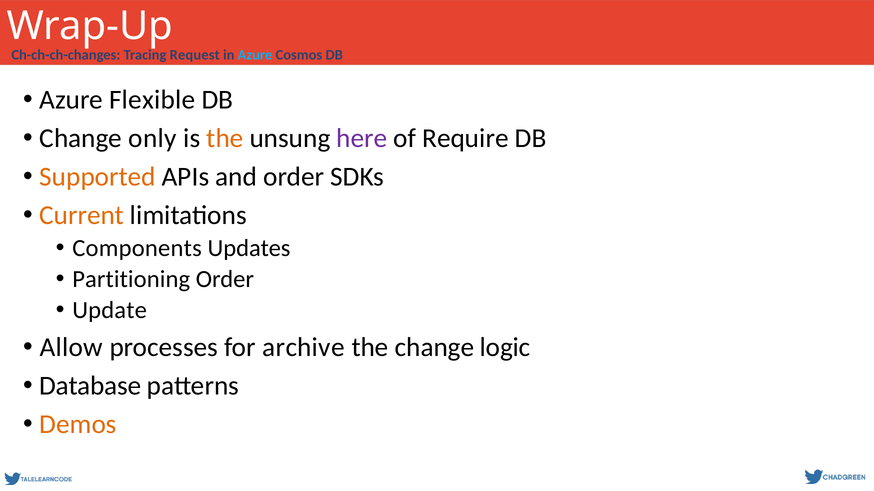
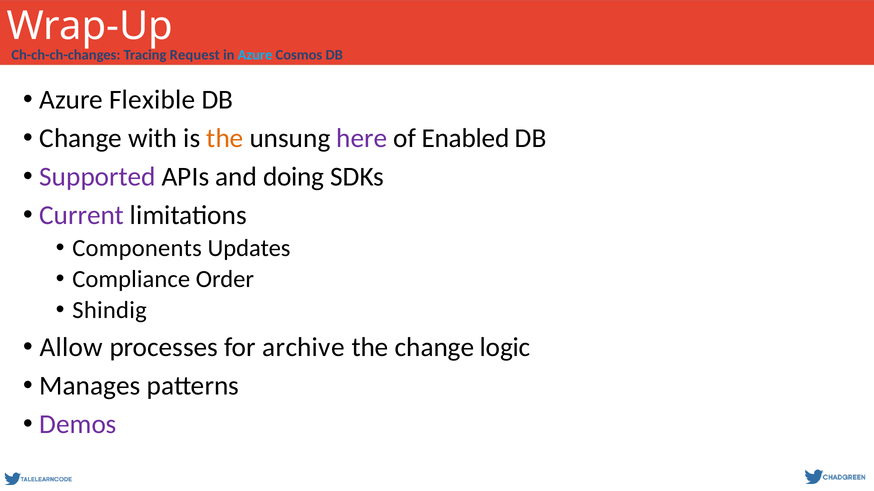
only: only -> with
Require: Require -> Enabled
Supported colour: orange -> purple
and order: order -> doing
Current colour: orange -> purple
Partitioning: Partitioning -> Compliance
Update: Update -> Shindig
Database: Database -> Manages
Demos colour: orange -> purple
